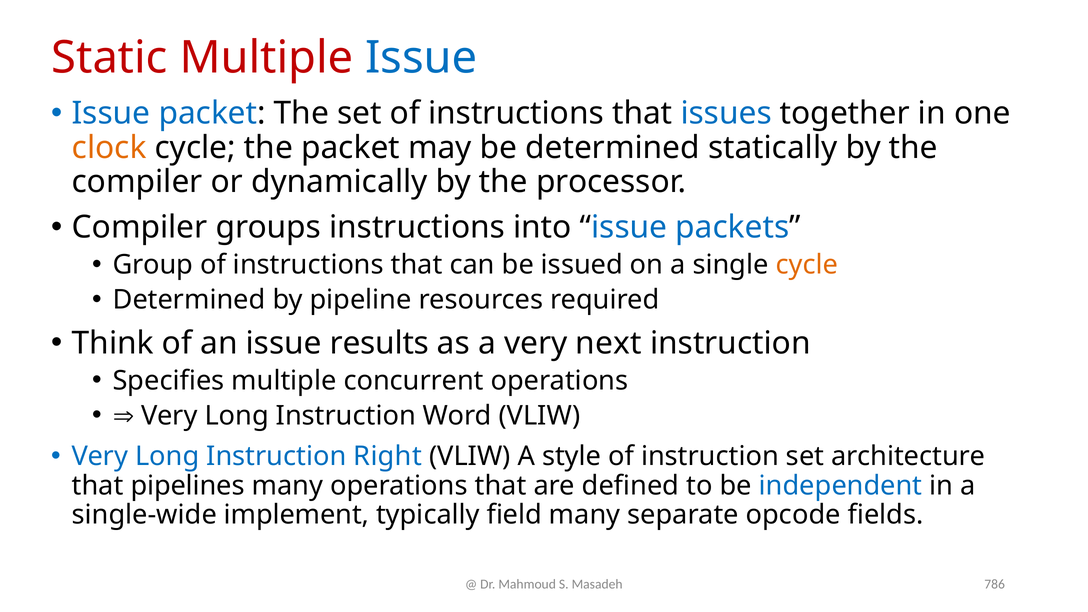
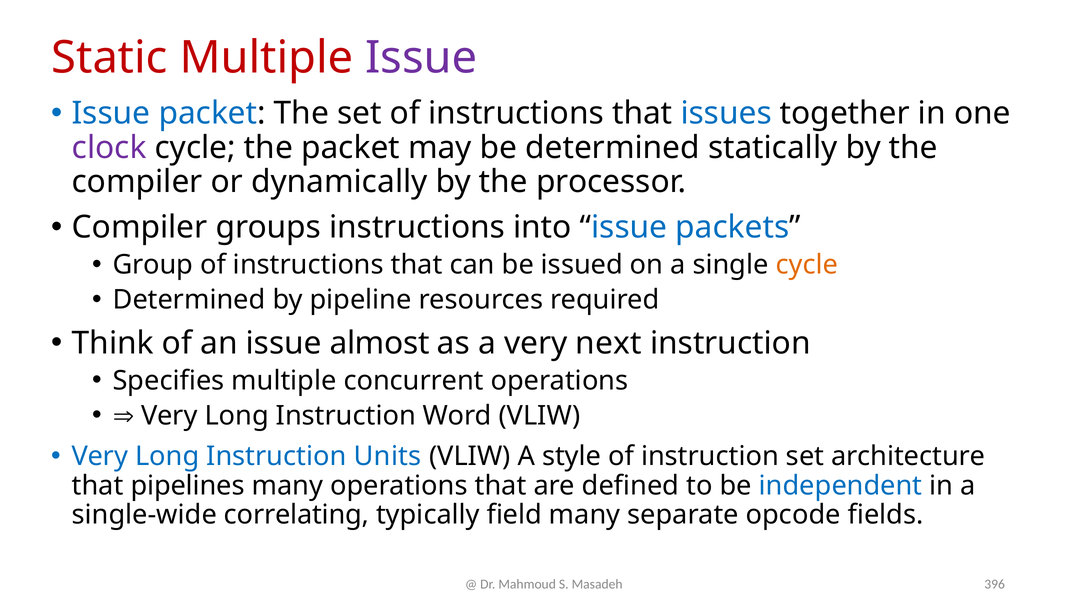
Issue at (421, 58) colour: blue -> purple
clock colour: orange -> purple
results: results -> almost
Right: Right -> Units
implement: implement -> correlating
786: 786 -> 396
